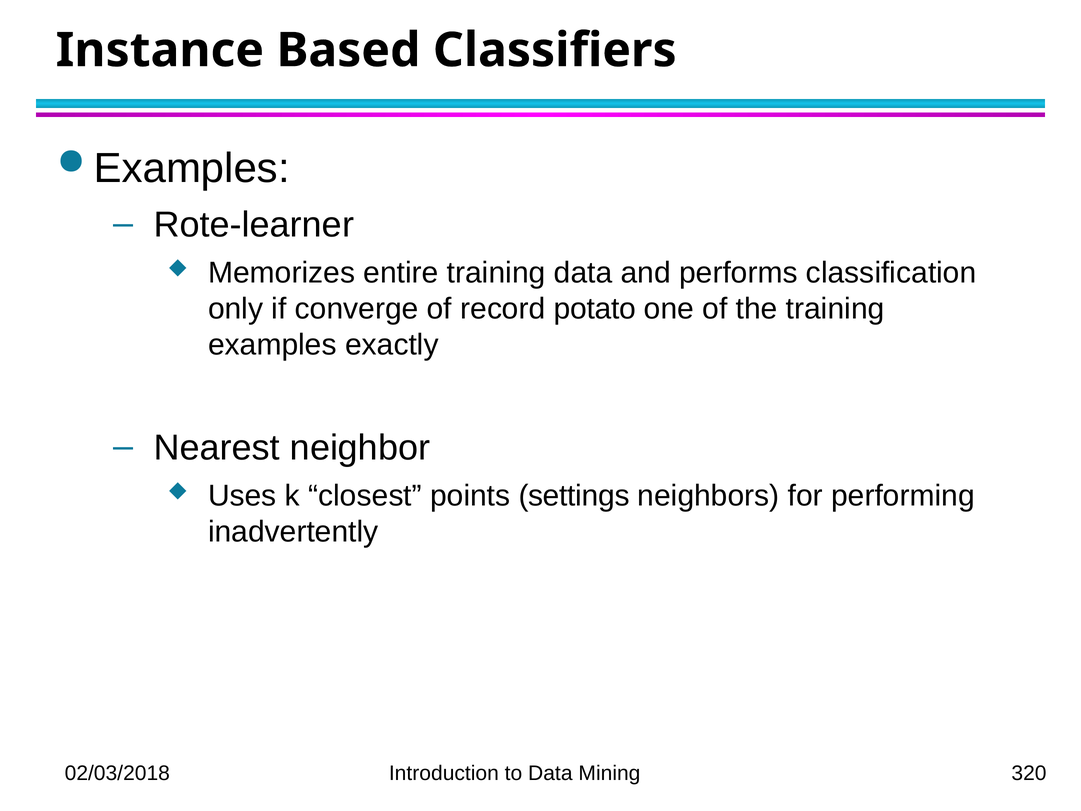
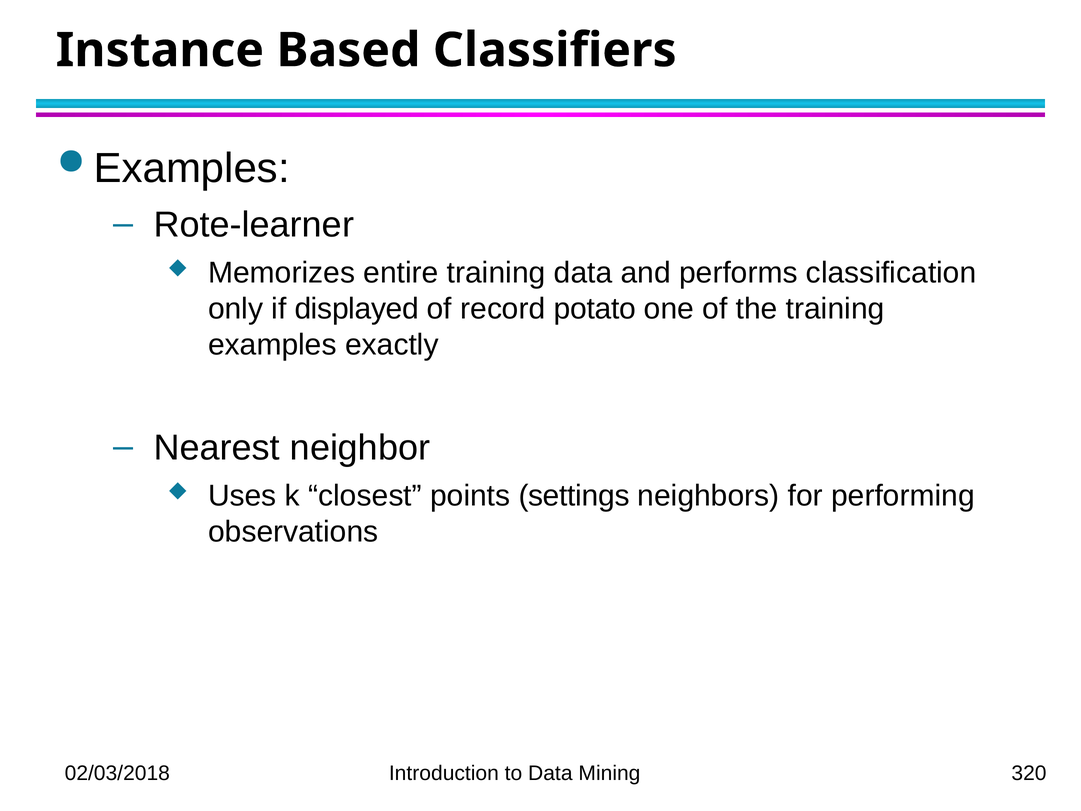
converge: converge -> displayed
inadvertently: inadvertently -> observations
